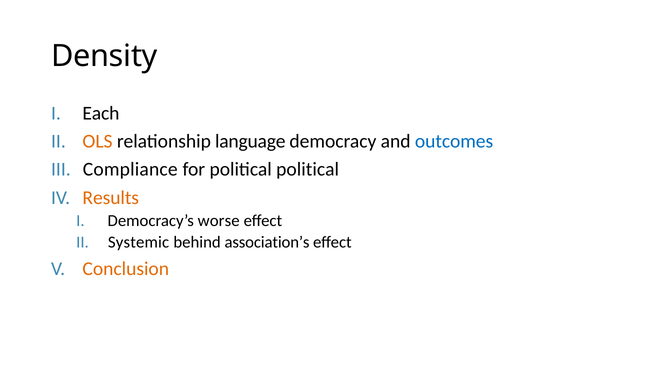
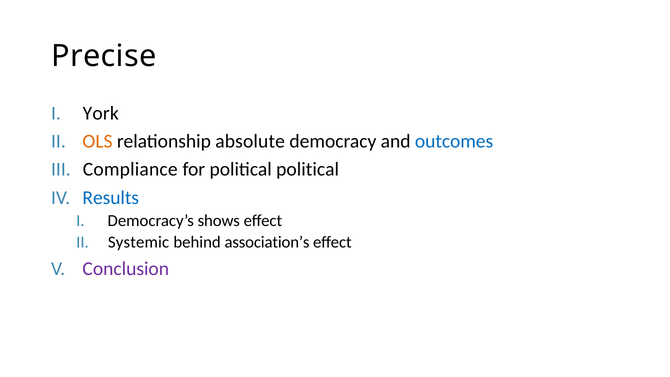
Density: Density -> Precise
Each: Each -> York
language: language -> absolute
Results colour: orange -> blue
worse: worse -> shows
Conclusion colour: orange -> purple
